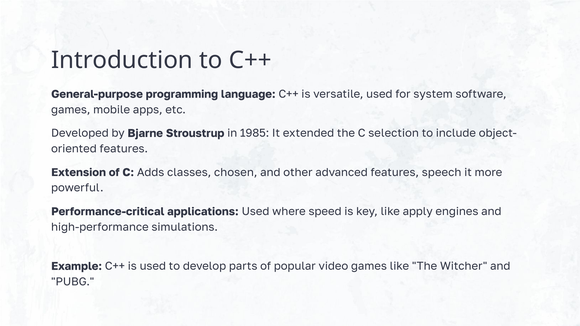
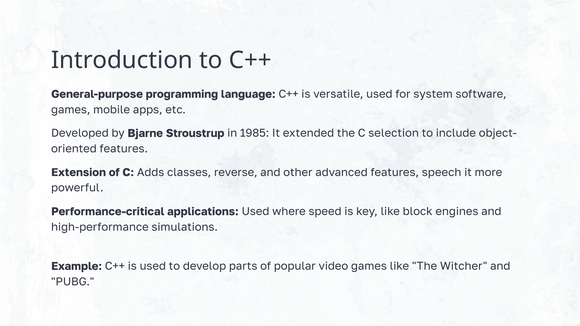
chosen: chosen -> reverse
apply: apply -> block
